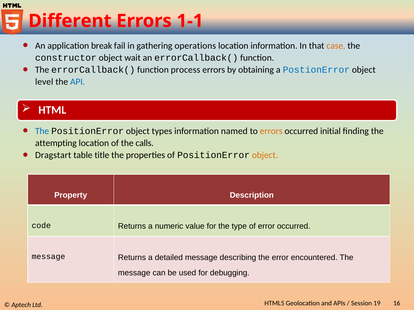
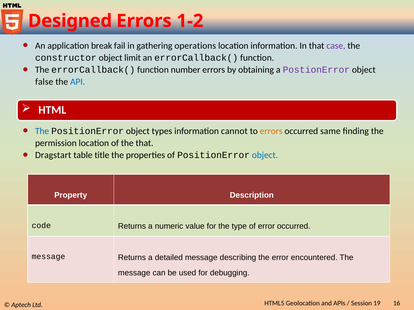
Different: Different -> Designed
1-1: 1-1 -> 1-2
case colour: orange -> purple
wait: wait -> limit
process: process -> number
PostionError colour: blue -> purple
level: level -> false
named: named -> cannot
initial: initial -> same
attempting: attempting -> permission
the calls: calls -> that
object at (265, 155) colour: orange -> blue
